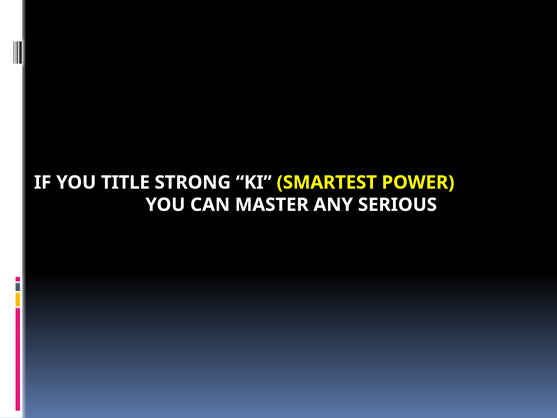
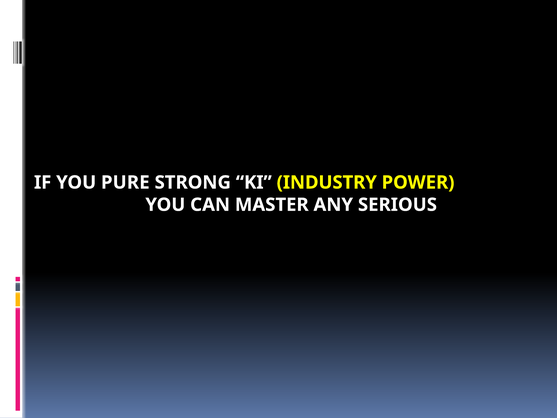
TITLE: TITLE -> PURE
SMARTEST: SMARTEST -> INDUSTRY
